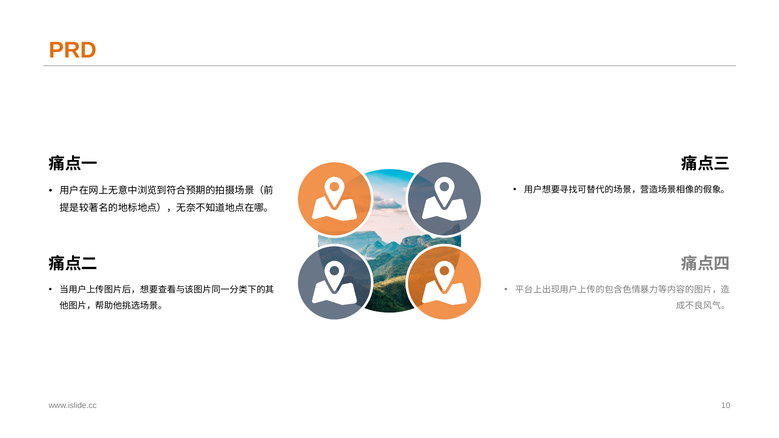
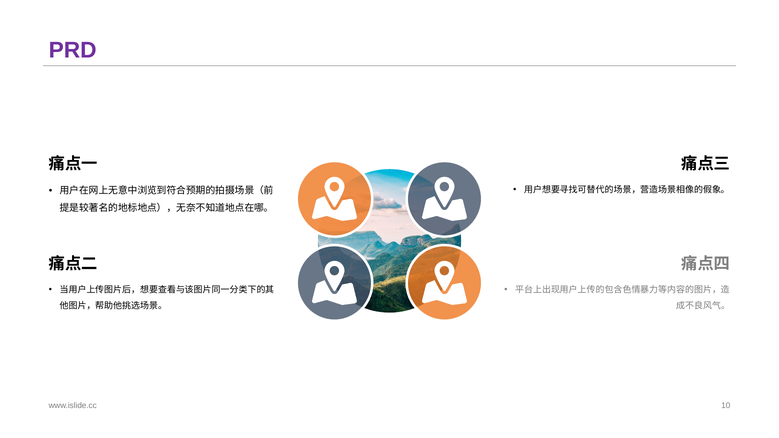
PRD colour: orange -> purple
